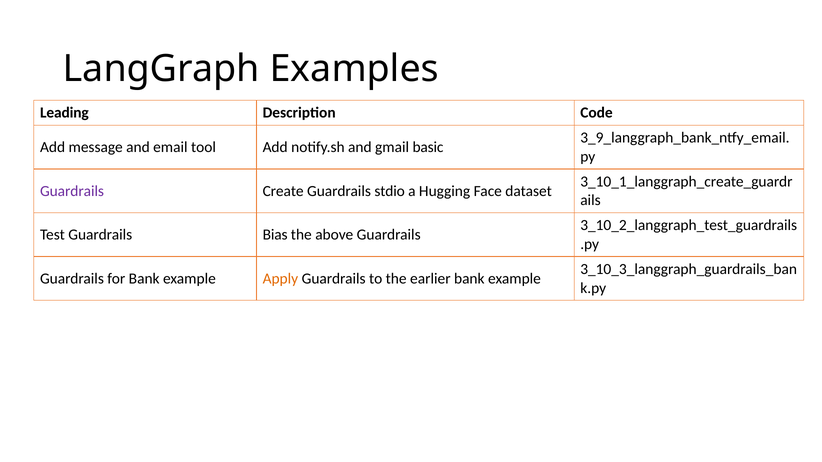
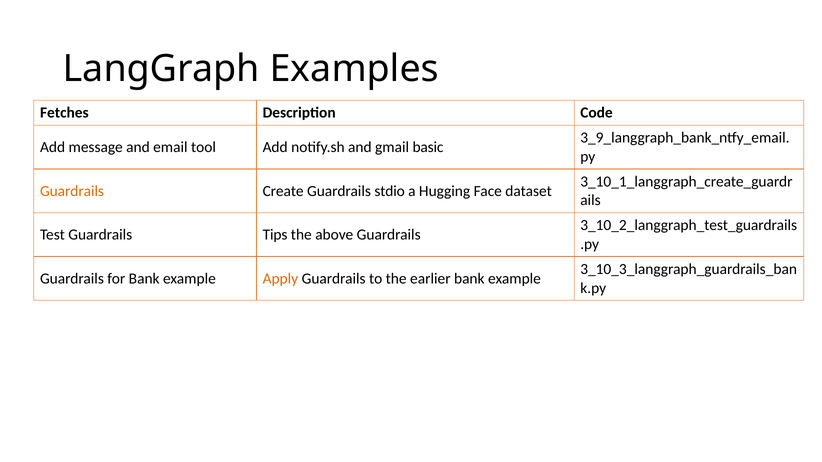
Leading: Leading -> Fetches
Guardrails at (72, 191) colour: purple -> orange
Bias: Bias -> Tips
